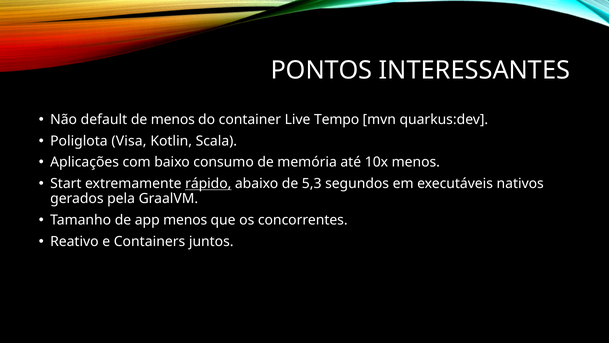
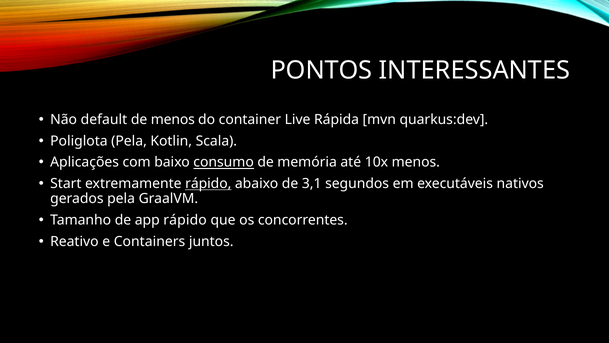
Tempo: Tempo -> Rápida
Poliglota Visa: Visa -> Pela
consumo underline: none -> present
5,3: 5,3 -> 3,1
app menos: menos -> rápido
